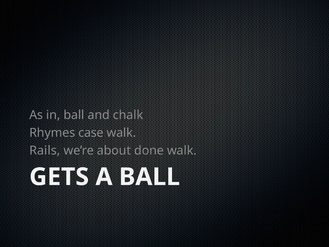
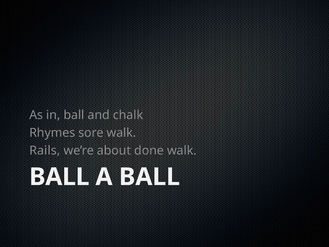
case: case -> sore
GETS at (59, 177): GETS -> BALL
